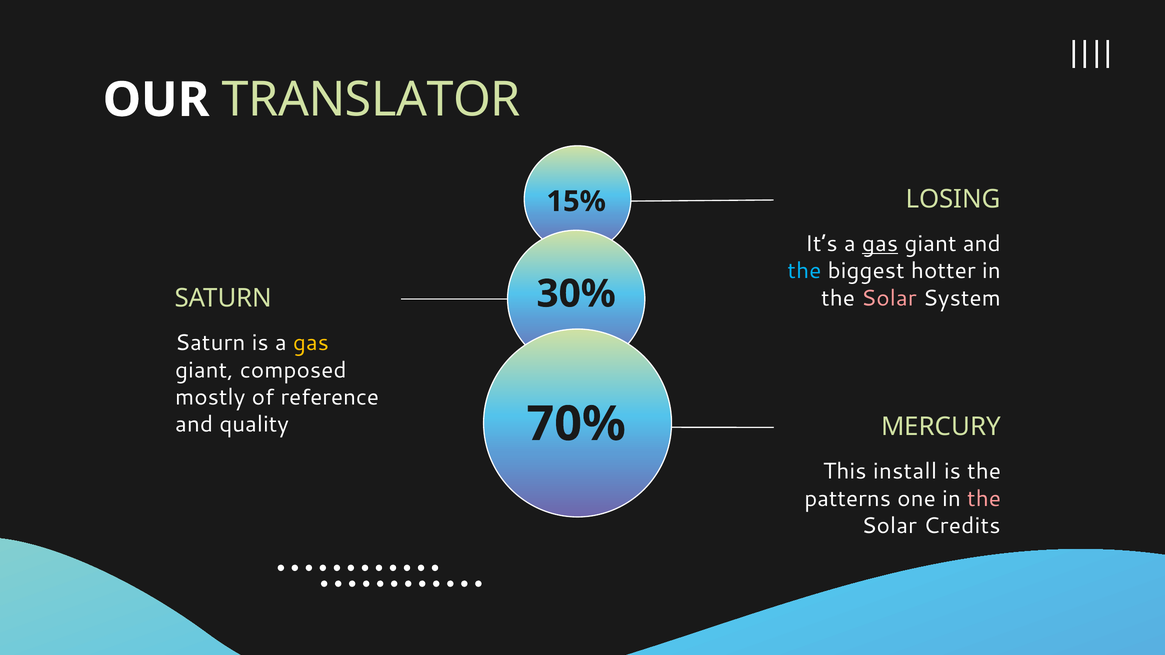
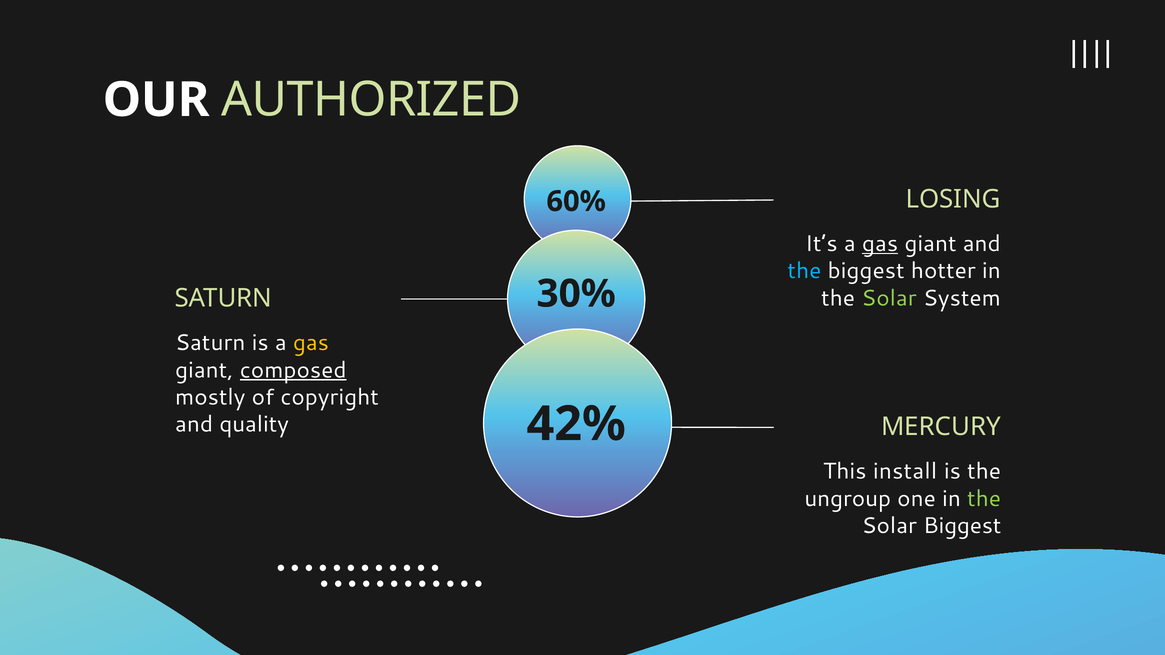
TRANSLATOR: TRANSLATOR -> AUTHORIZED
15%: 15% -> 60%
Solar at (889, 298) colour: pink -> light green
composed underline: none -> present
reference: reference -> copyright
70%: 70% -> 42%
patterns: patterns -> ungroup
the at (984, 499) colour: pink -> light green
Solar Credits: Credits -> Biggest
